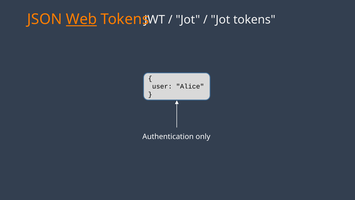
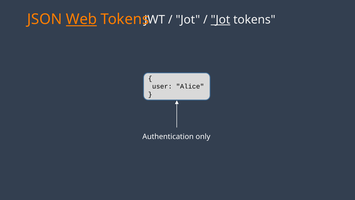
Jot at (220, 20) underline: none -> present
